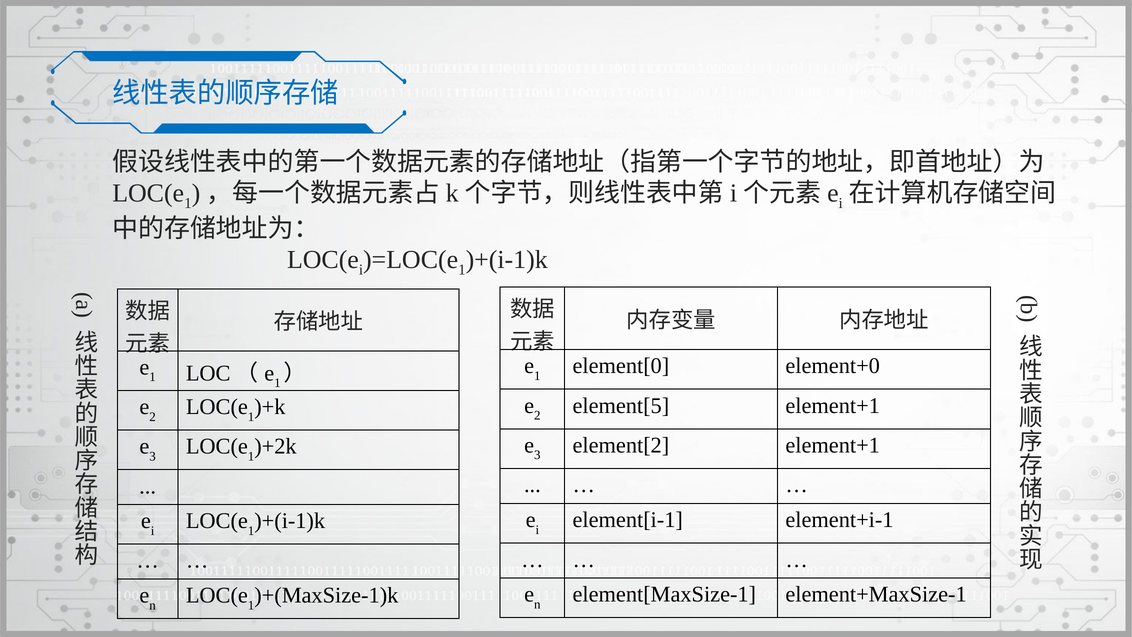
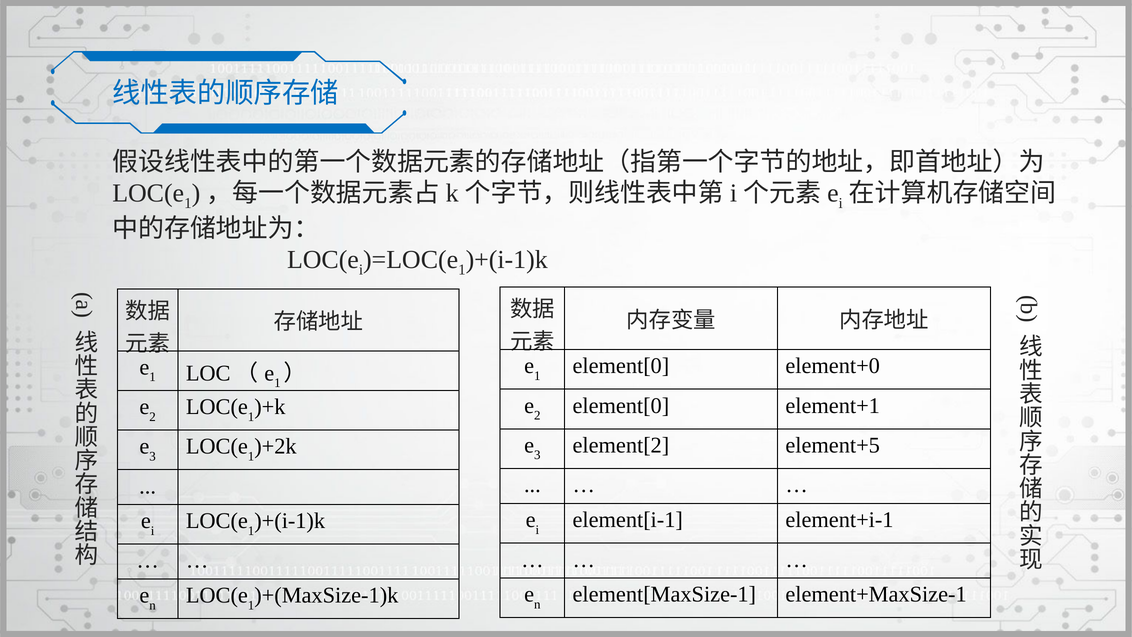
element[5 at (621, 406): element[5 -> element[0
element[2 element+1: element+1 -> element+5
